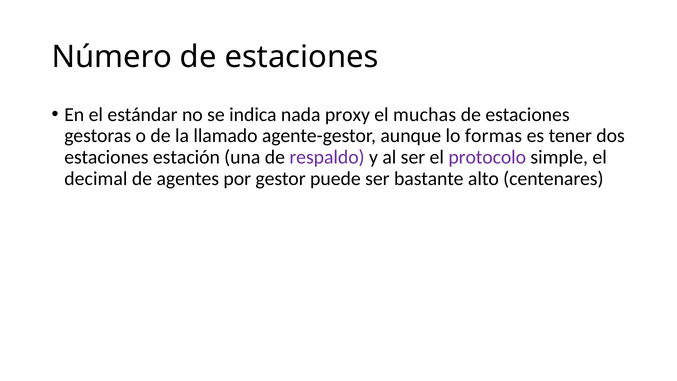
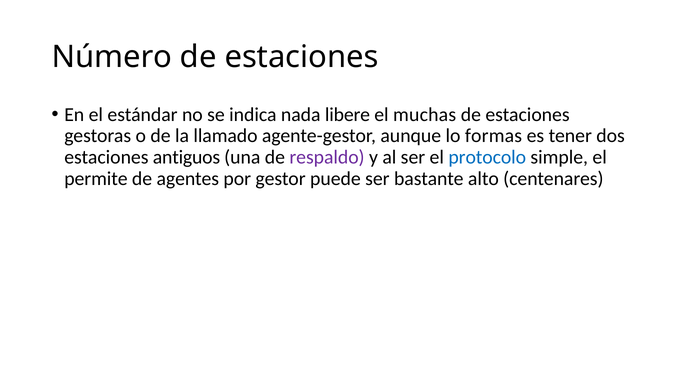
proxy: proxy -> libere
estación: estación -> antiguos
protocolo colour: purple -> blue
decimal: decimal -> permite
